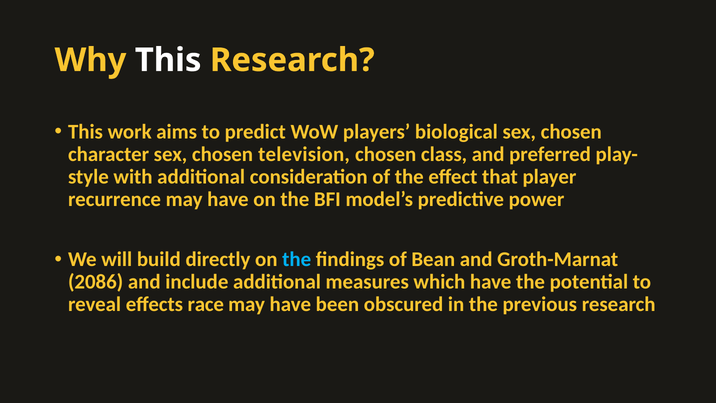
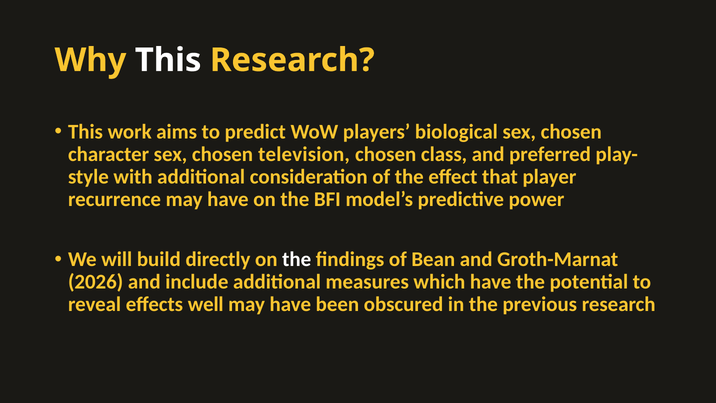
the at (297, 259) colour: light blue -> white
2086: 2086 -> 2026
race: race -> well
